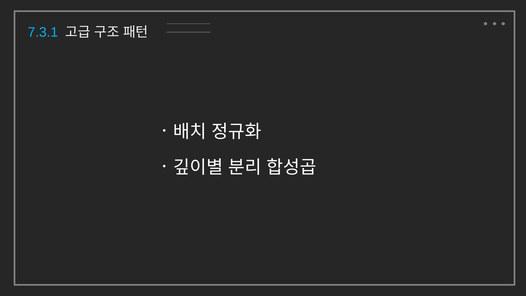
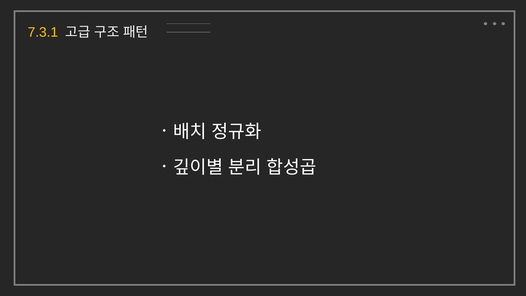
7.3.1 colour: light blue -> yellow
